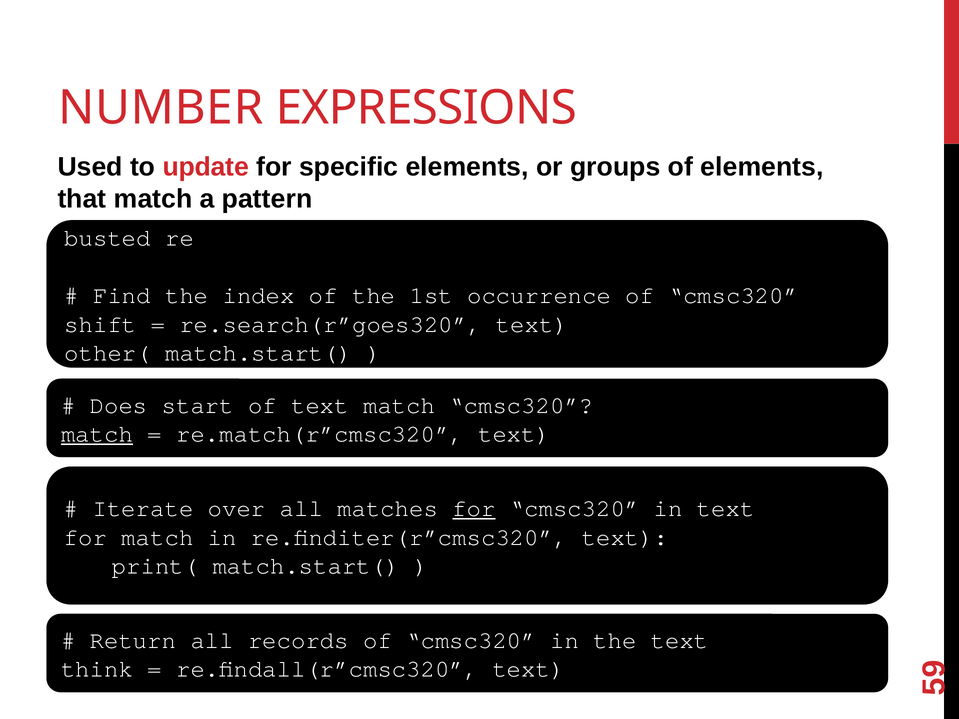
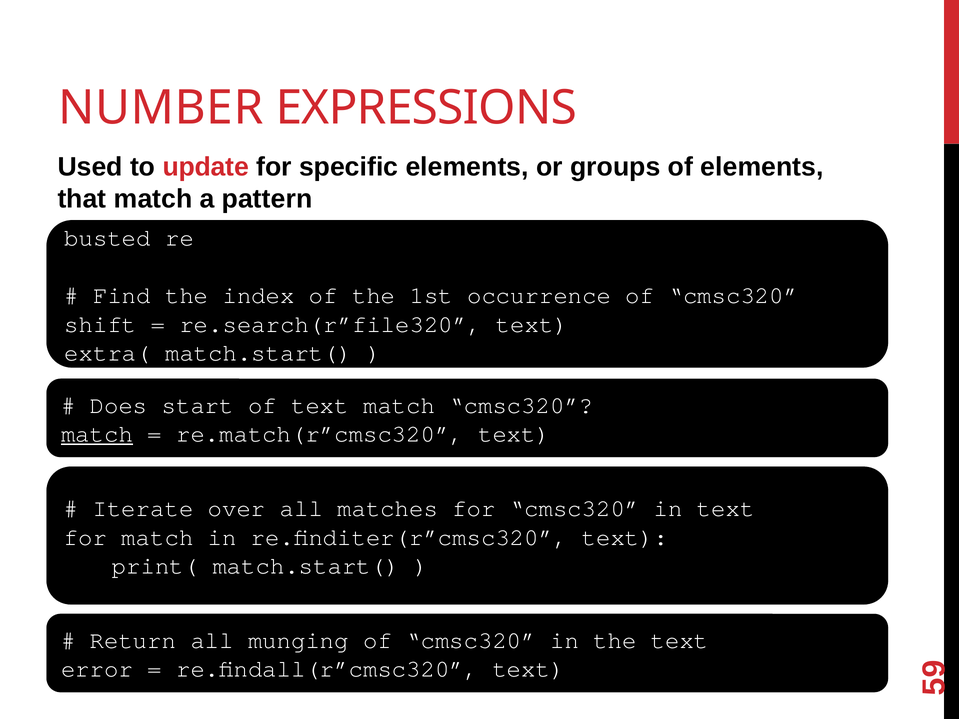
re.search(r”goes320: re.search(r”goes320 -> re.search(r”file320
other(: other( -> extra(
for at (474, 509) underline: present -> none
records: records -> munging
think: think -> error
